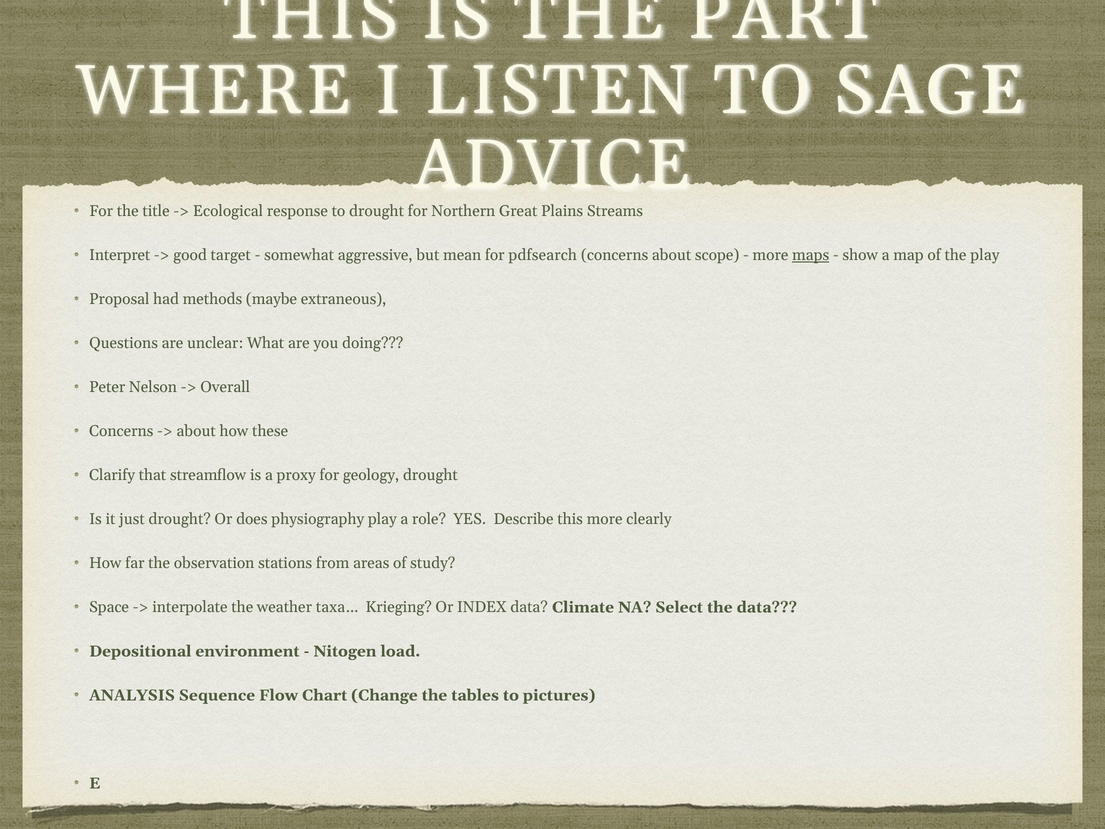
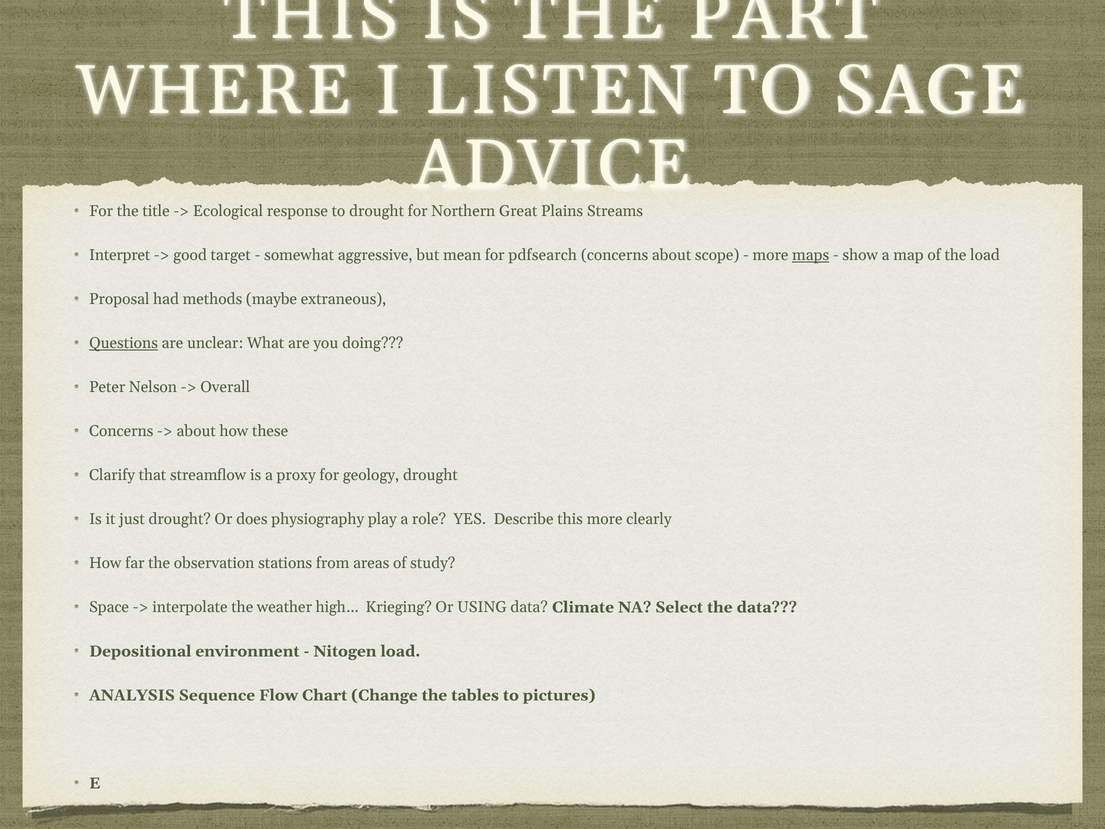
the play: play -> load
Questions underline: none -> present
taxa…: taxa… -> high…
INDEX: INDEX -> USING
